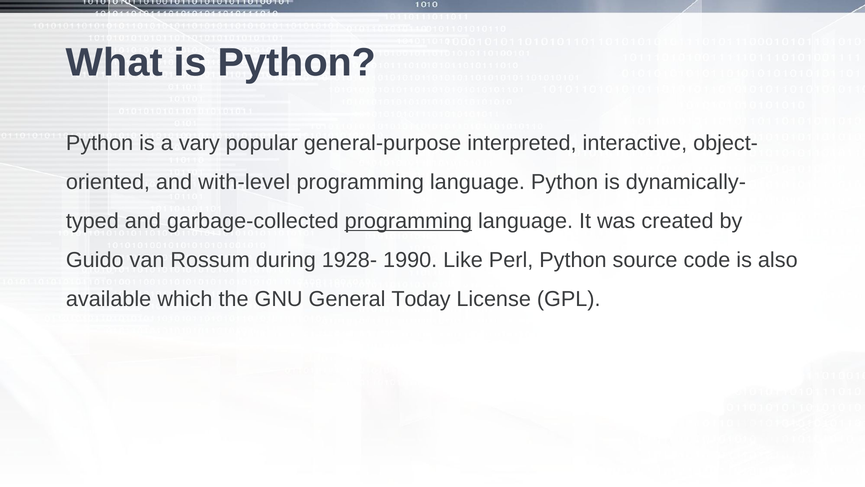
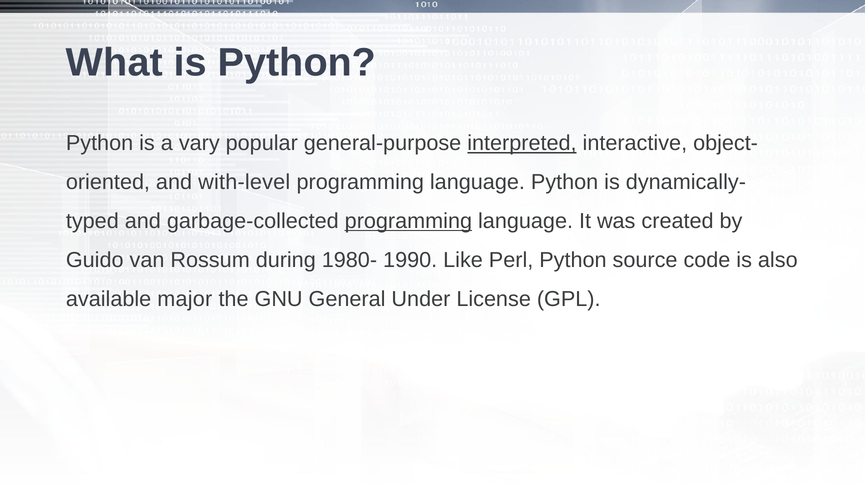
interpreted underline: none -> present
1928-: 1928- -> 1980-
which: which -> major
Today: Today -> Under
